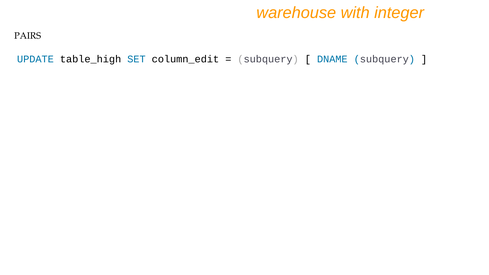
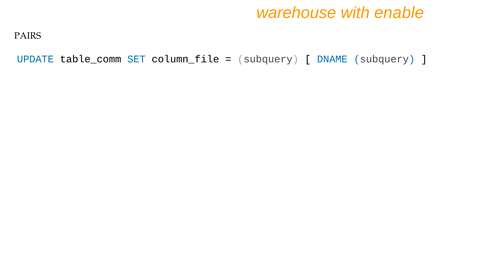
integer: integer -> enable
table_high: table_high -> table_comm
column_edit: column_edit -> column_file
